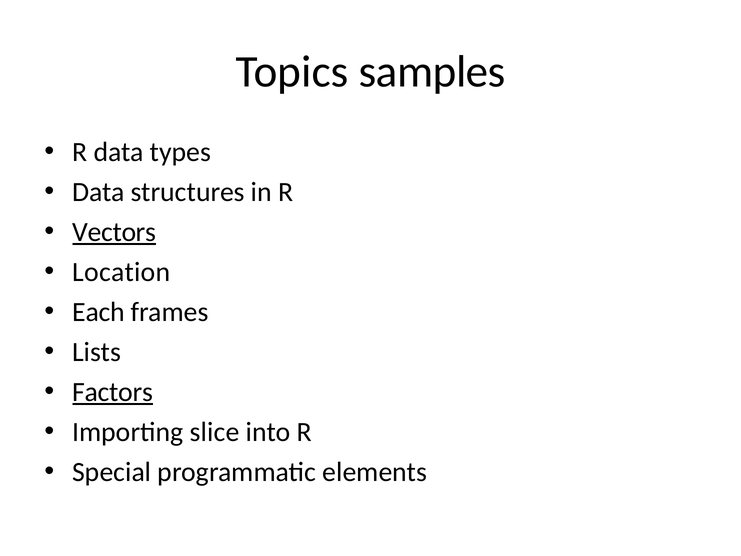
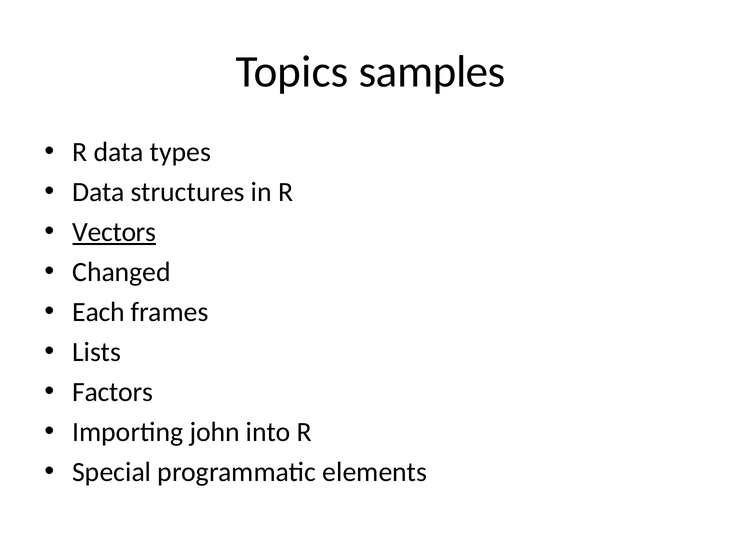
Location: Location -> Changed
Factors underline: present -> none
slice: slice -> john
